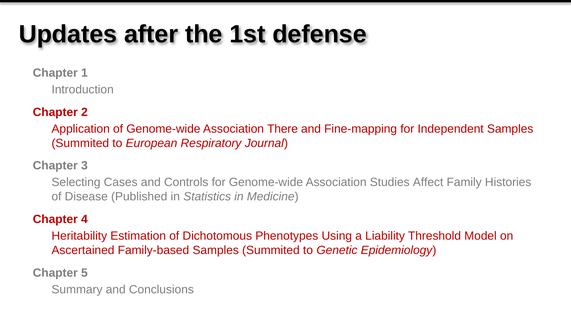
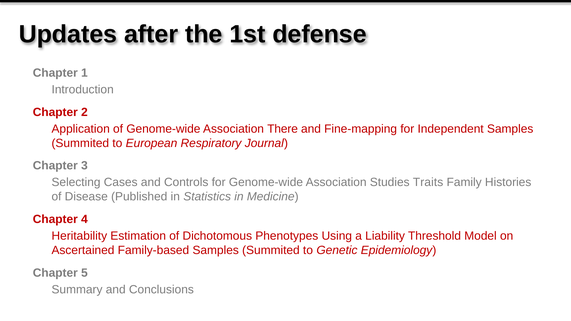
Affect: Affect -> Traits
